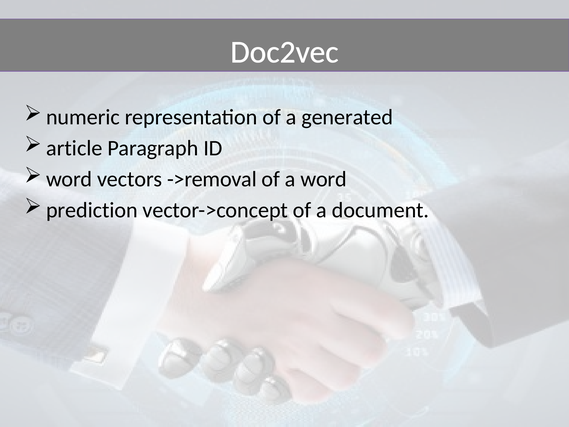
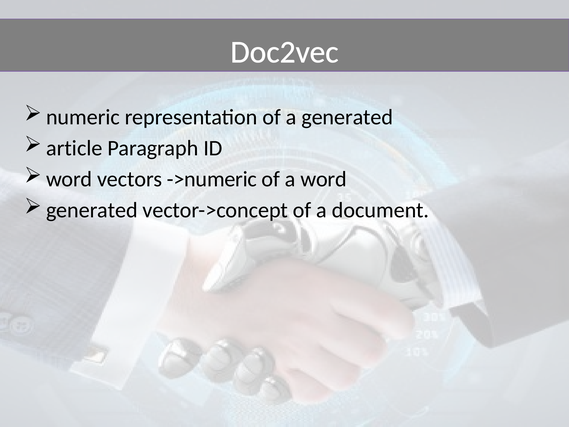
->removal: ->removal -> ->numeric
prediction at (92, 210): prediction -> generated
